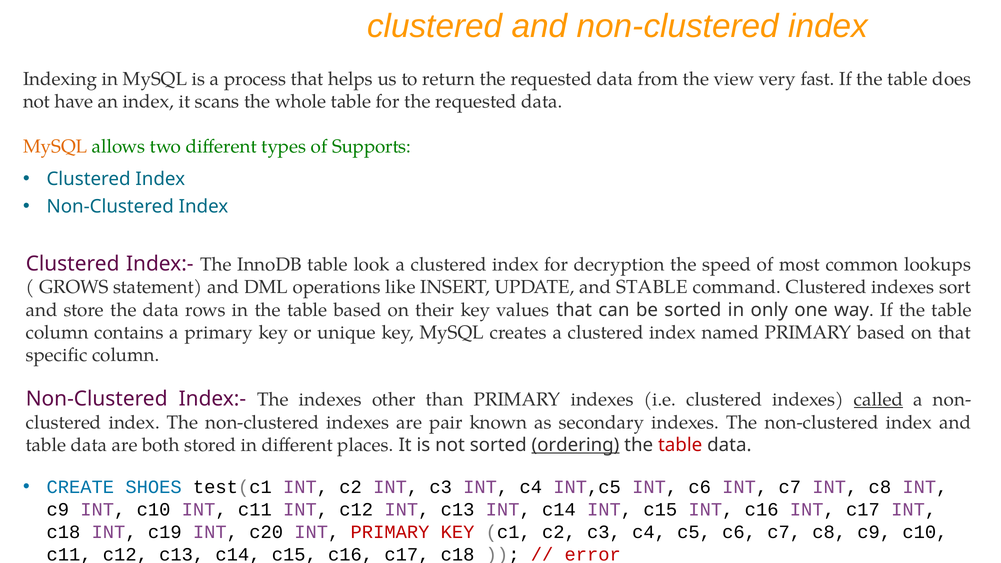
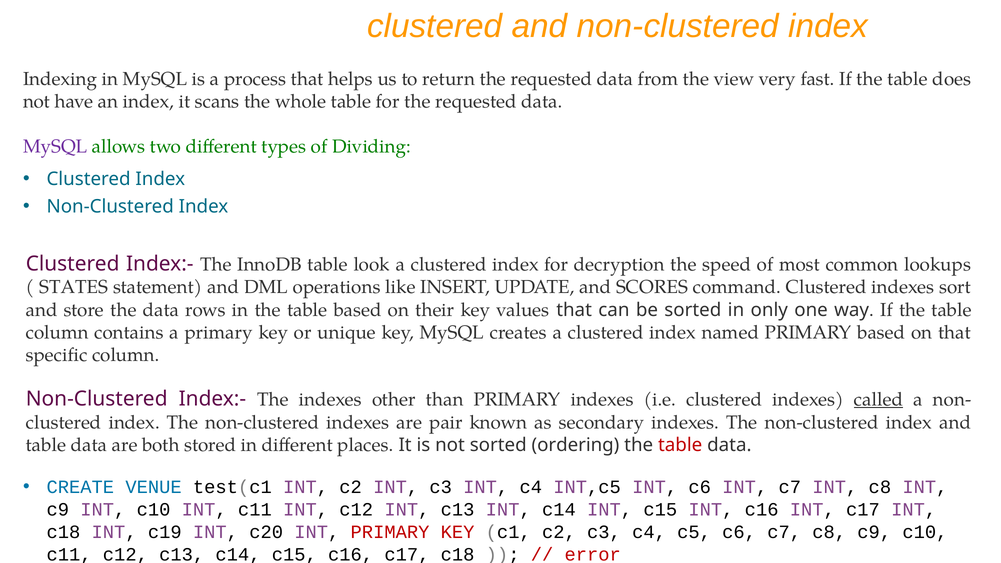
MySQL at (55, 147) colour: orange -> purple
Supports: Supports -> Dividing
GROWS: GROWS -> STATES
STABLE: STABLE -> SCORES
ordering underline: present -> none
SHOES: SHOES -> VENUE
